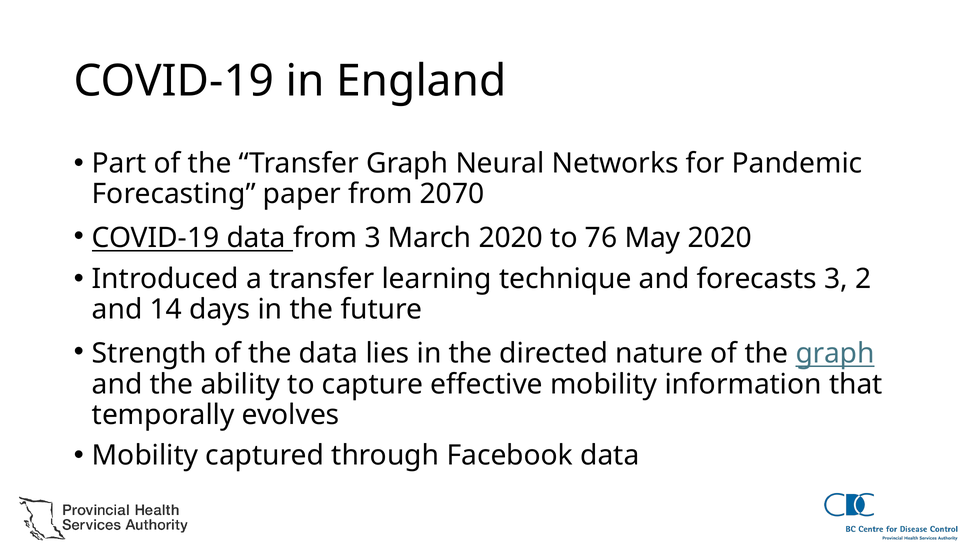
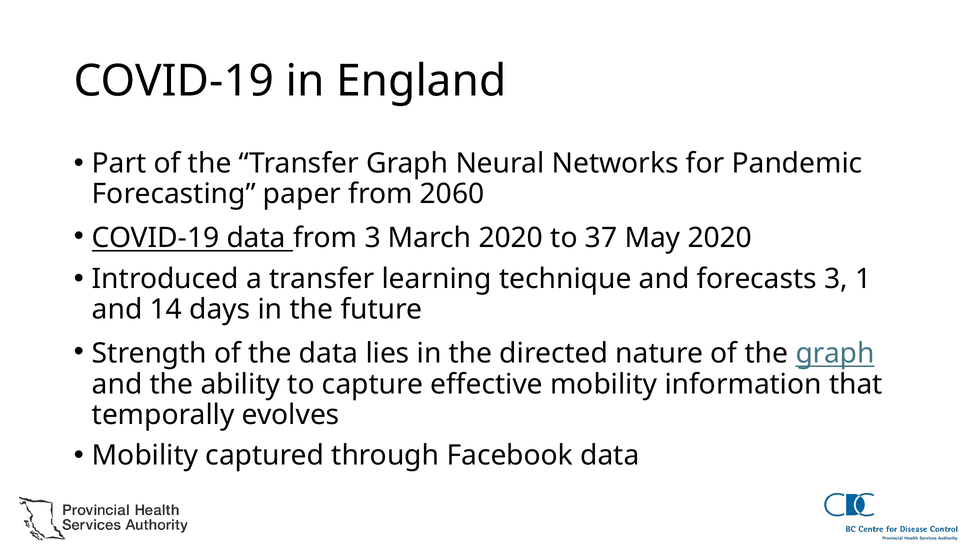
2070: 2070 -> 2060
76: 76 -> 37
2: 2 -> 1
